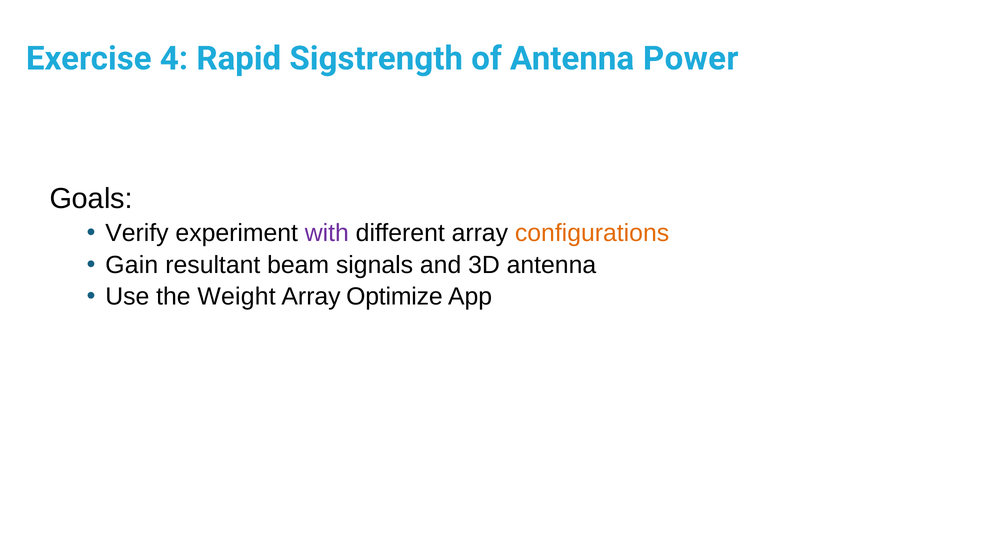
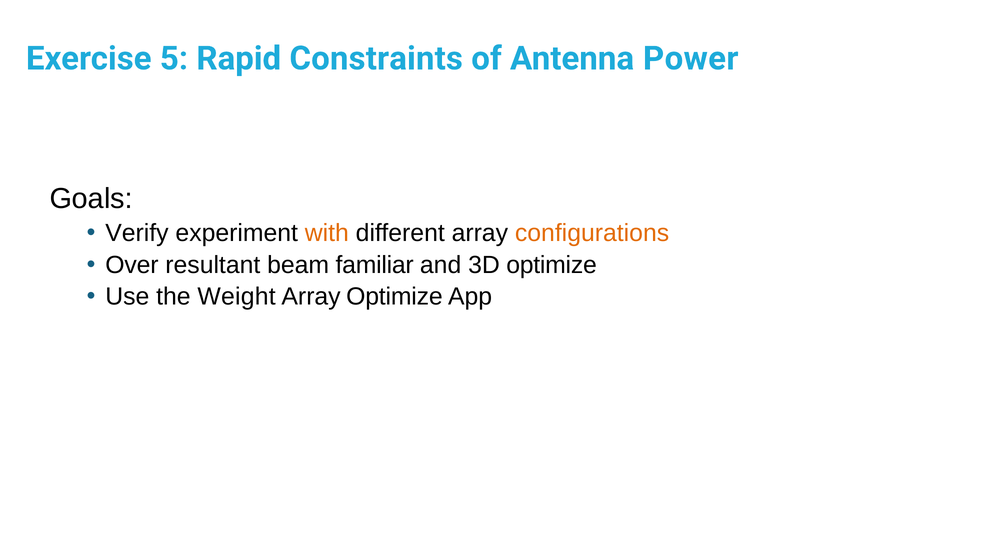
4: 4 -> 5
Sigstrength: Sigstrength -> Constraints
with colour: purple -> orange
Gain: Gain -> Over
signals: signals -> familiar
3D antenna: antenna -> optimize
